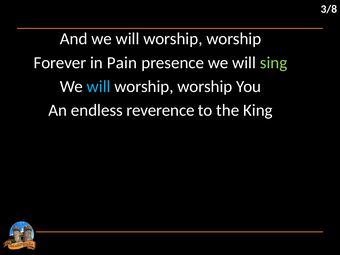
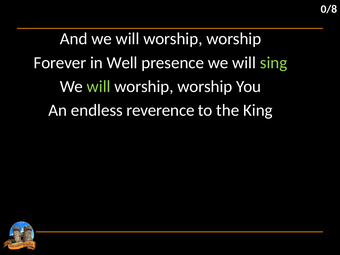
3/8: 3/8 -> 0/8
Pain: Pain -> Well
will at (99, 86) colour: light blue -> light green
